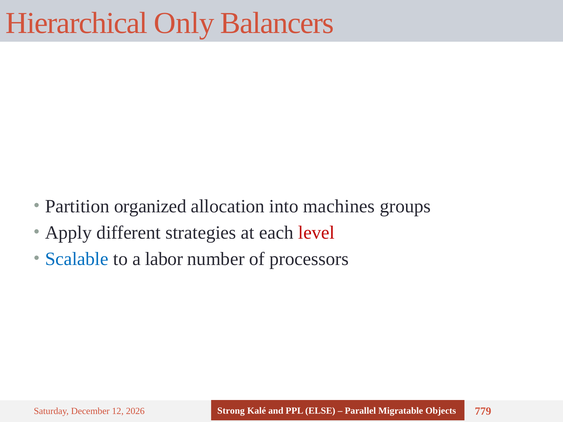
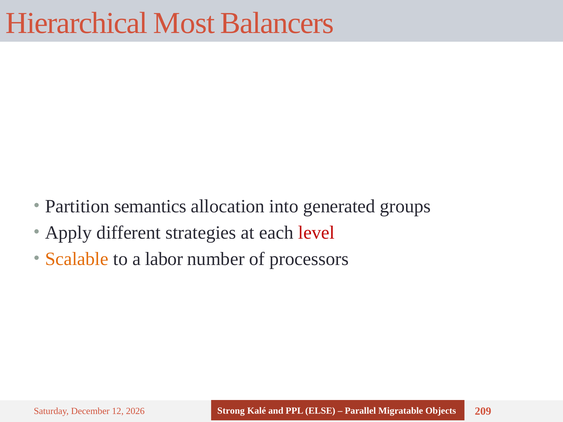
Only: Only -> Most
organized: organized -> semantics
machines: machines -> generated
Scalable colour: blue -> orange
779: 779 -> 209
